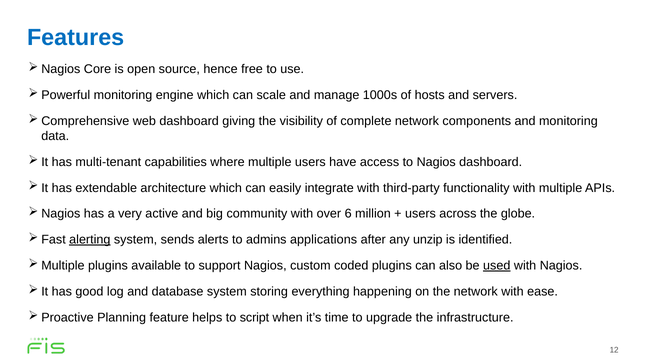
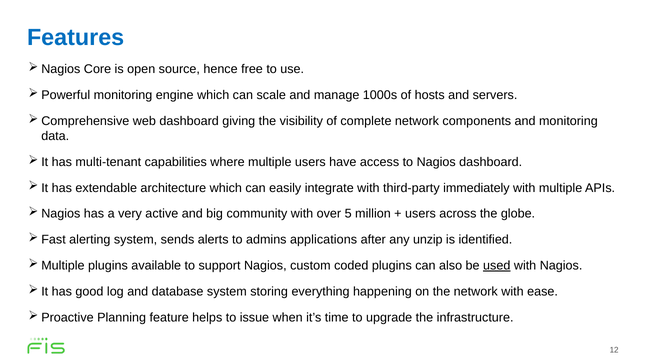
functionality: functionality -> immediately
6: 6 -> 5
alerting underline: present -> none
script: script -> issue
